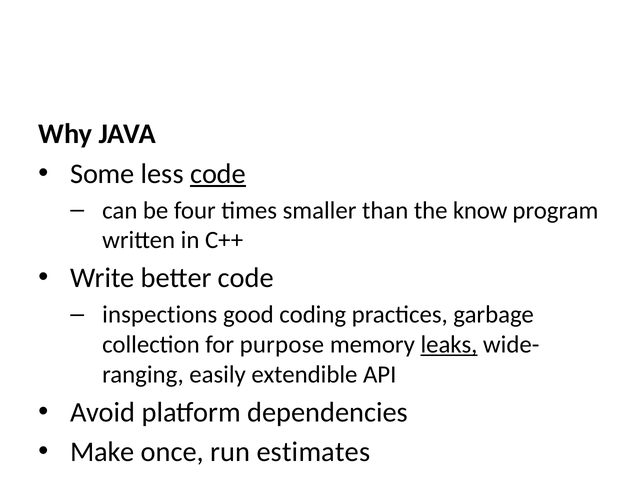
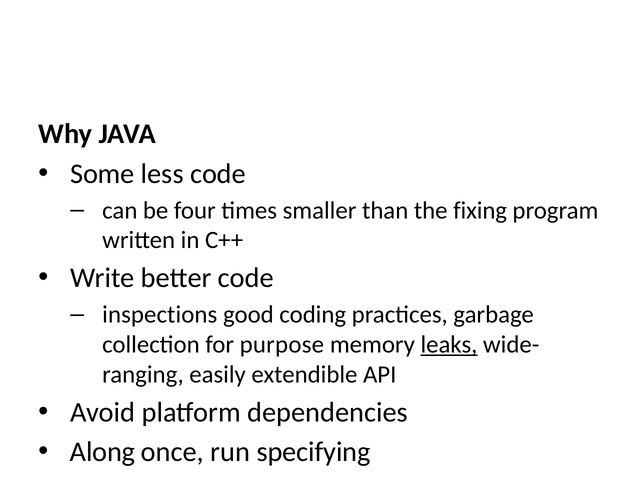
code at (218, 174) underline: present -> none
know: know -> fixing
Make: Make -> Along
estimates: estimates -> specifying
